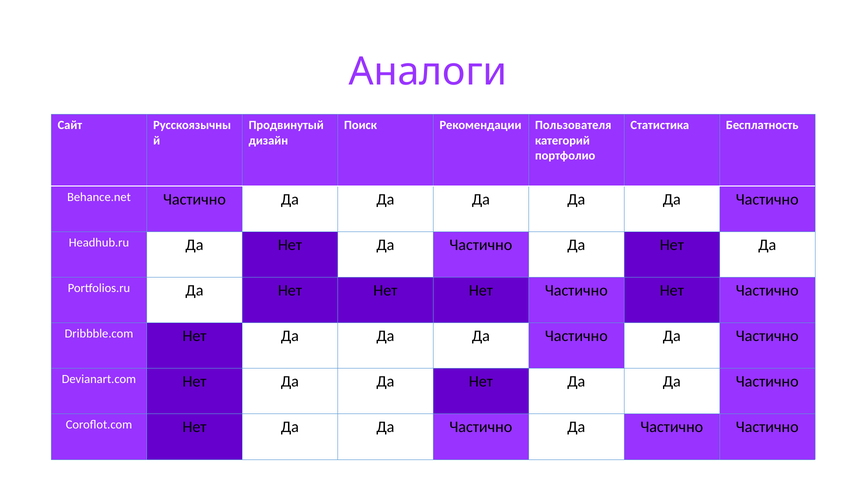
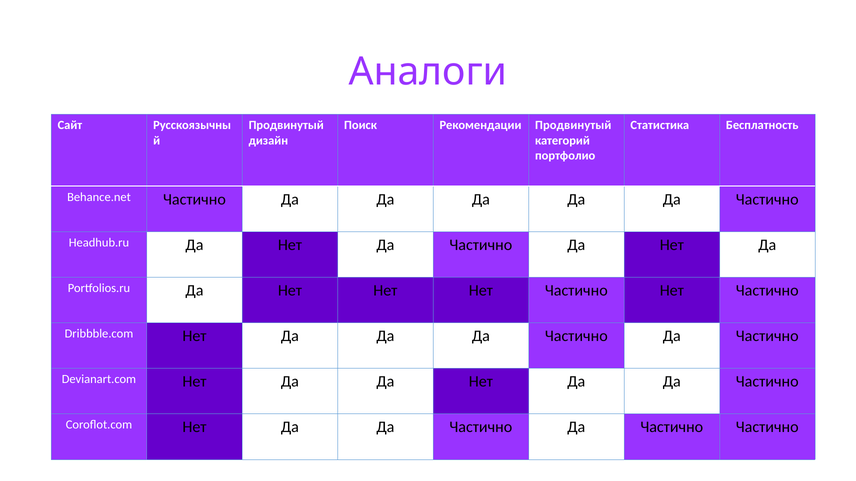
Рекомендации Пользователя: Пользователя -> Продвинутый
